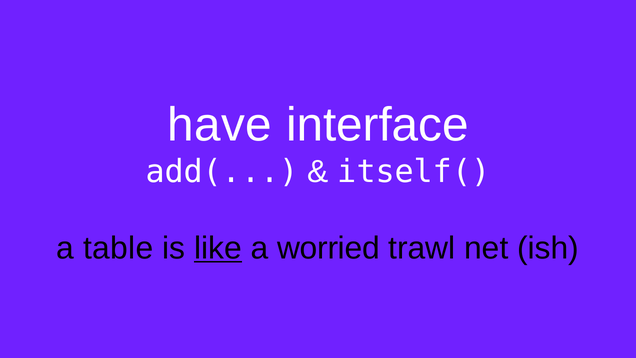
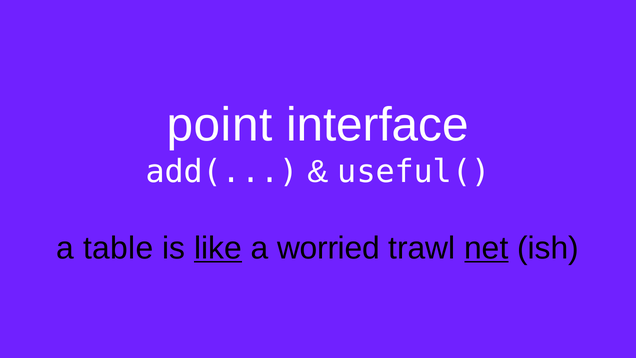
have: have -> point
itself(: itself( -> useful(
net underline: none -> present
